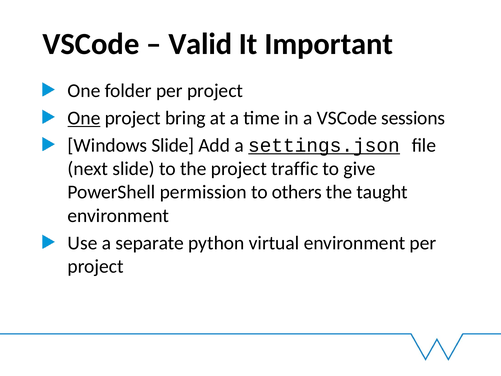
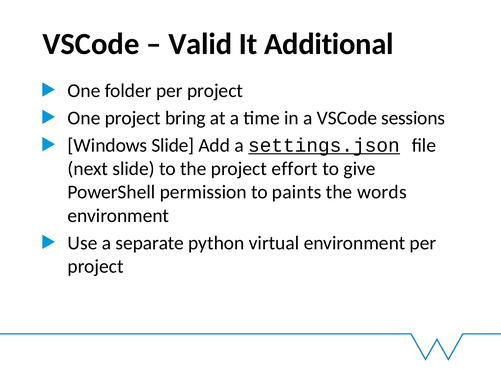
Important: Important -> Additional
One at (84, 118) underline: present -> none
traffic: traffic -> effort
others: others -> paints
taught: taught -> words
